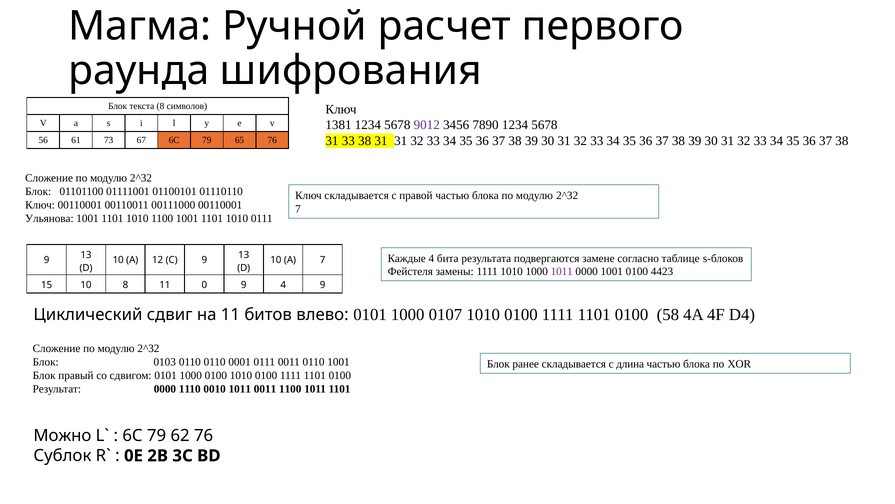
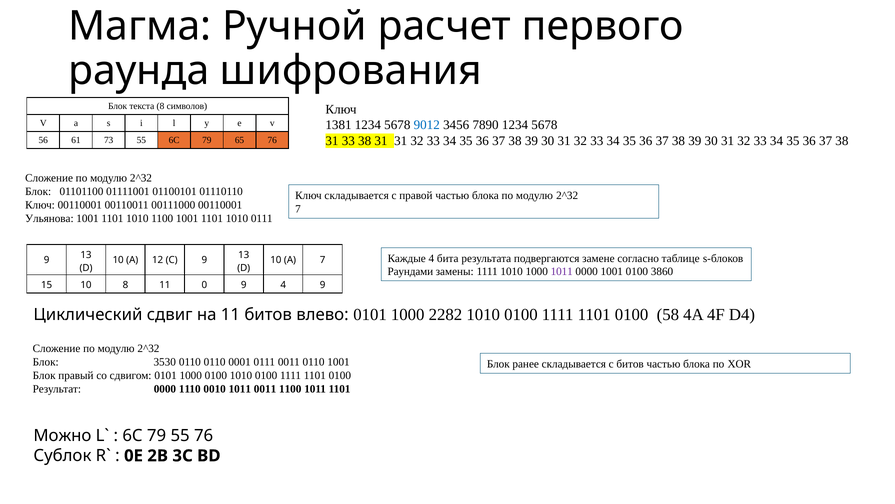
9012 colour: purple -> blue
73 67: 67 -> 55
Фейстеля: Фейстеля -> Раундами
4423: 4423 -> 3860
0107: 0107 -> 2282
0103: 0103 -> 3530
с длина: длина -> битов
79 62: 62 -> 55
